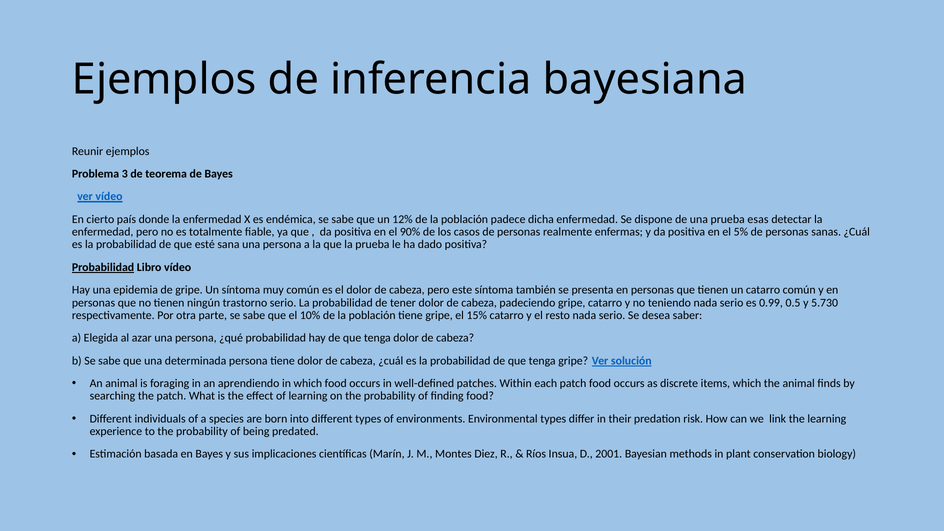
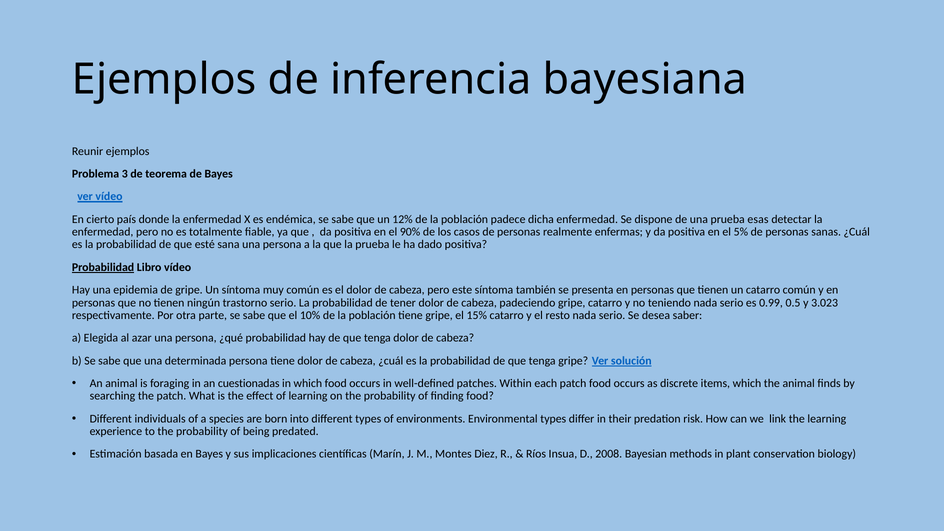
5.730: 5.730 -> 3.023
aprendiendo: aprendiendo -> cuestionadas
2001: 2001 -> 2008
